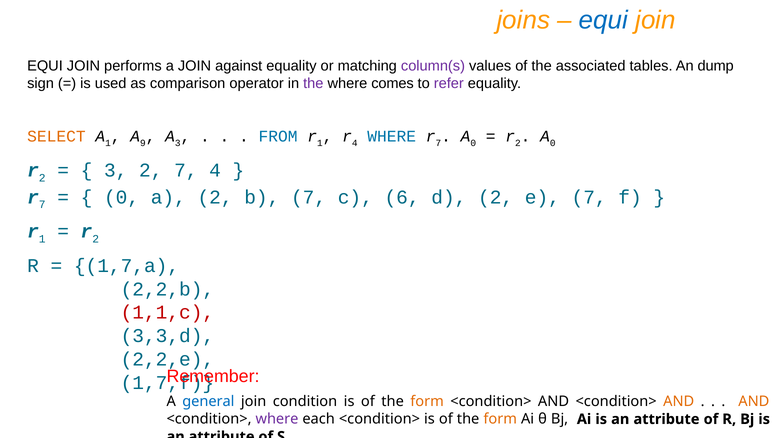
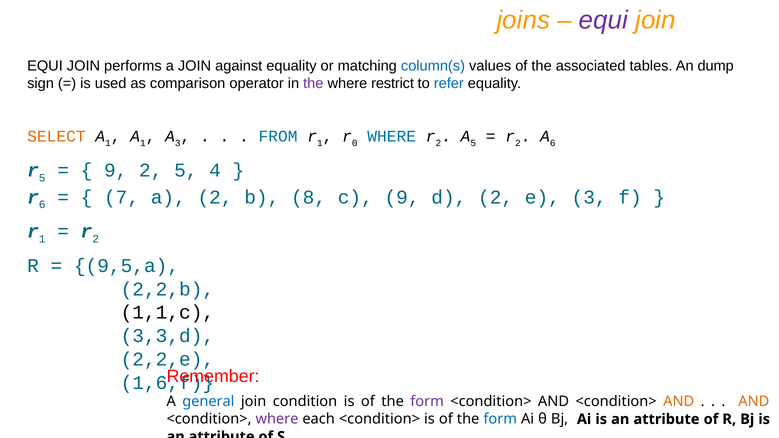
equi at (603, 20) colour: blue -> purple
column(s colour: purple -> blue
comes: comes -> restrict
refer colour: purple -> blue
9 at (143, 143): 9 -> 1
r 4: 4 -> 0
WHERE r 7: 7 -> 2
0 at (473, 143): 0 -> 5
0 at (553, 143): 0 -> 6
2 at (42, 178): 2 -> 5
3 at (116, 171): 3 -> 9
2 7: 7 -> 5
7 at (42, 205): 7 -> 6
0 at (122, 197): 0 -> 7
b 7: 7 -> 8
c 6: 6 -> 9
e 7: 7 -> 3
1,7,a: 1,7,a -> 9,5,a
1,1,c colour: red -> black
1,7,f: 1,7,f -> 1,6,f
form at (427, 402) colour: orange -> purple
form at (500, 419) colour: orange -> blue
